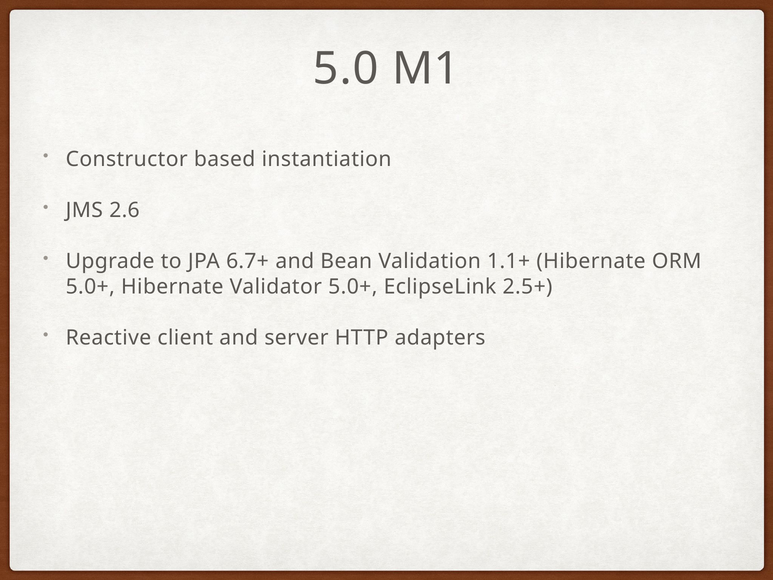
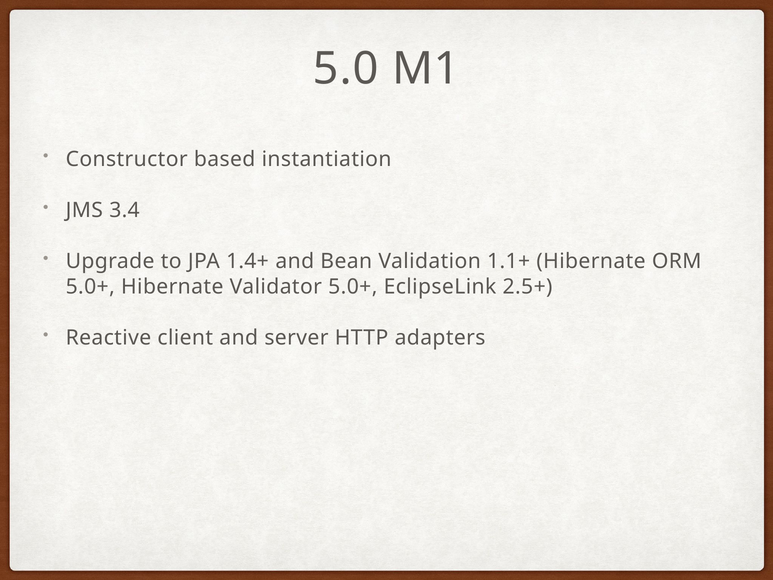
2.6: 2.6 -> 3.4
6.7+: 6.7+ -> 1.4+
